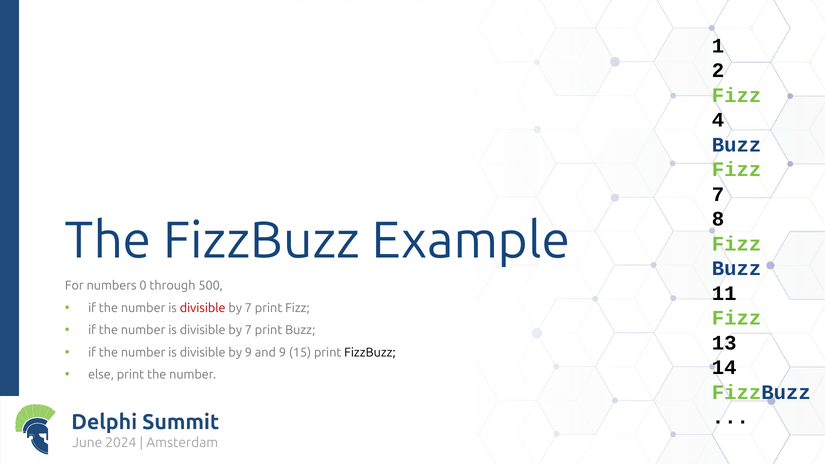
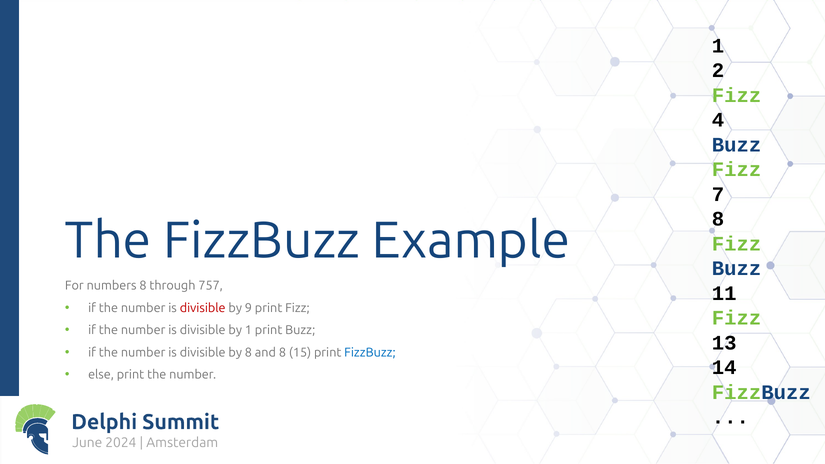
numbers 0: 0 -> 8
500: 500 -> 757
7 at (248, 308): 7 -> 9
7 at (248, 330): 7 -> 1
by 9: 9 -> 8
and 9: 9 -> 8
FizzBuzz at (370, 352) colour: black -> blue
